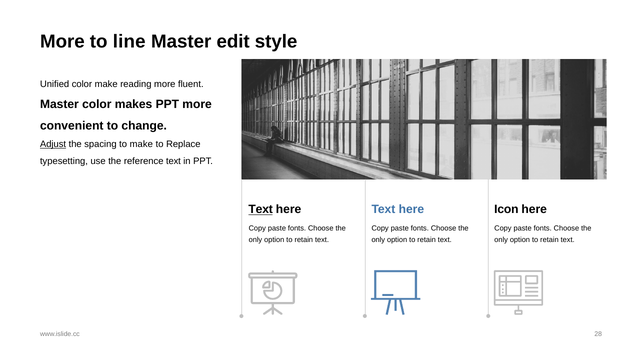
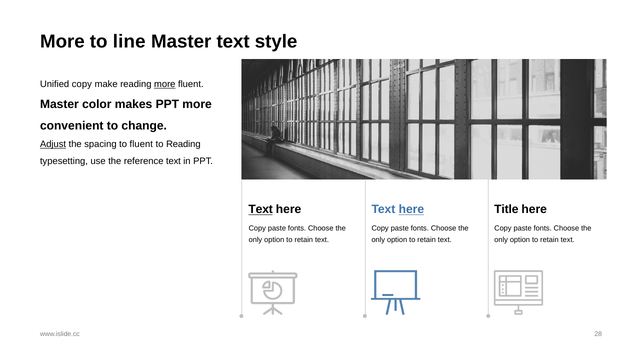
Master edit: edit -> text
Unified color: color -> copy
more at (165, 84) underline: none -> present
to make: make -> fluent
to Replace: Replace -> Reading
here at (411, 210) underline: none -> present
Icon: Icon -> Title
